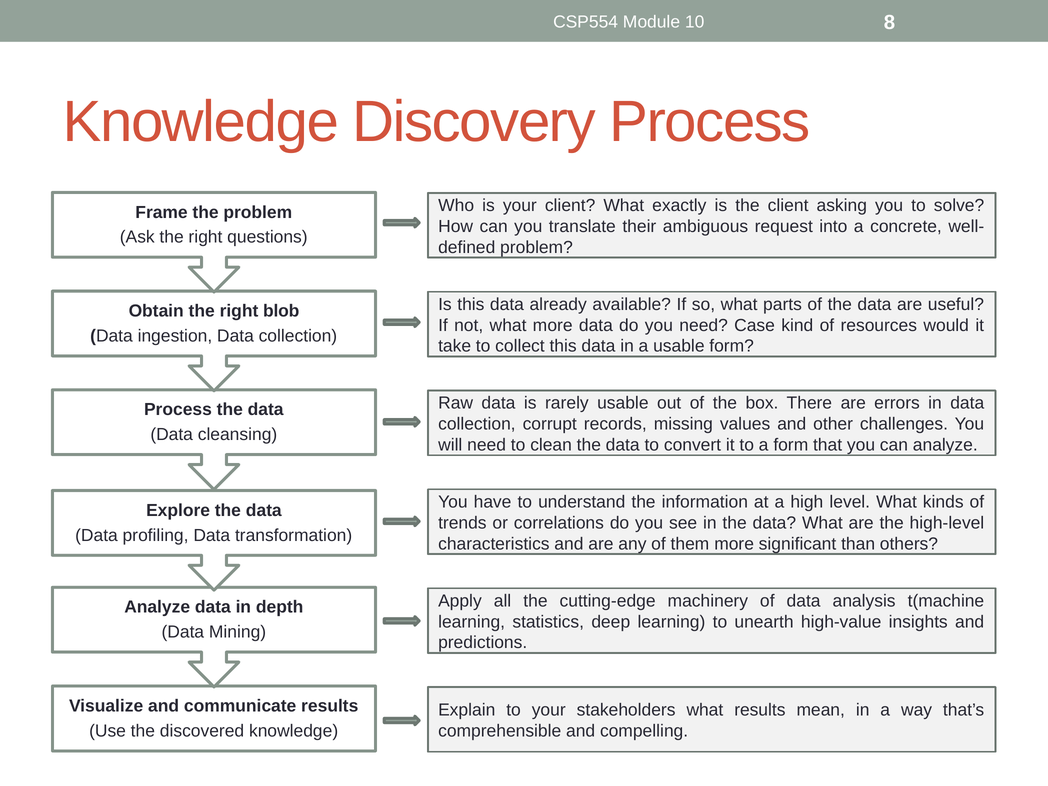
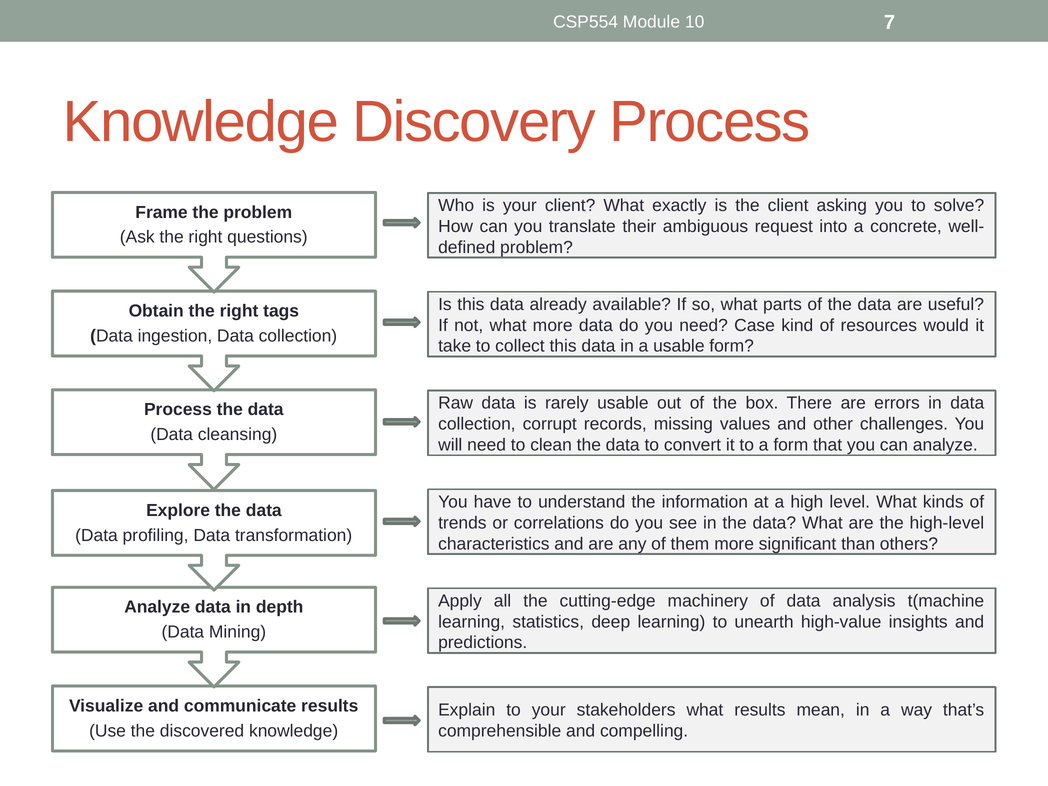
8: 8 -> 7
blob: blob -> tags
